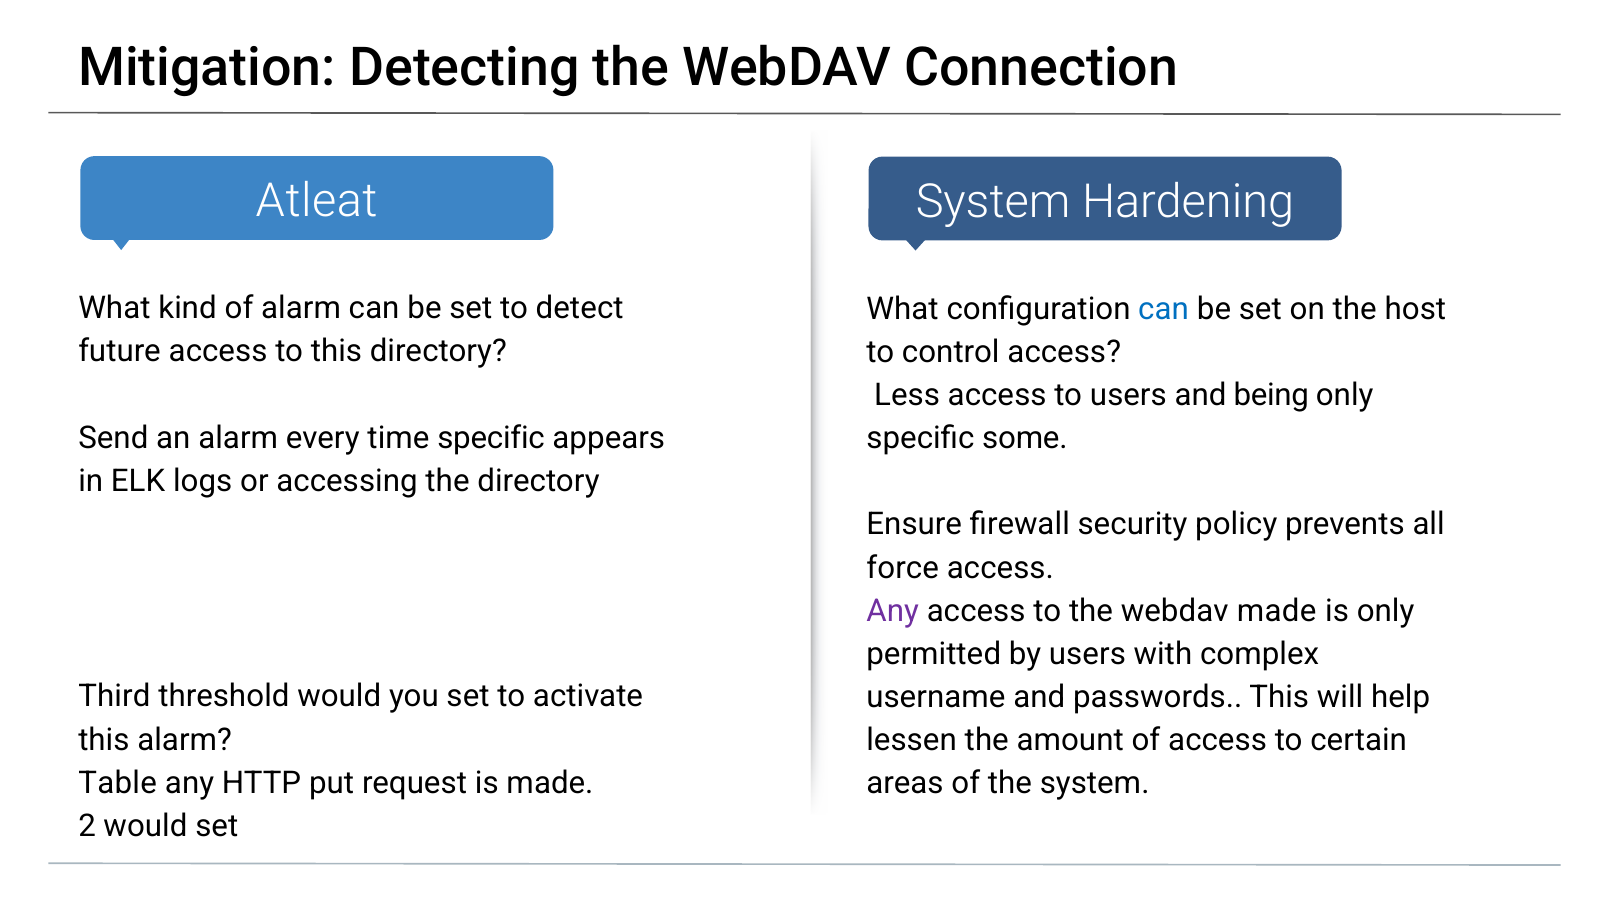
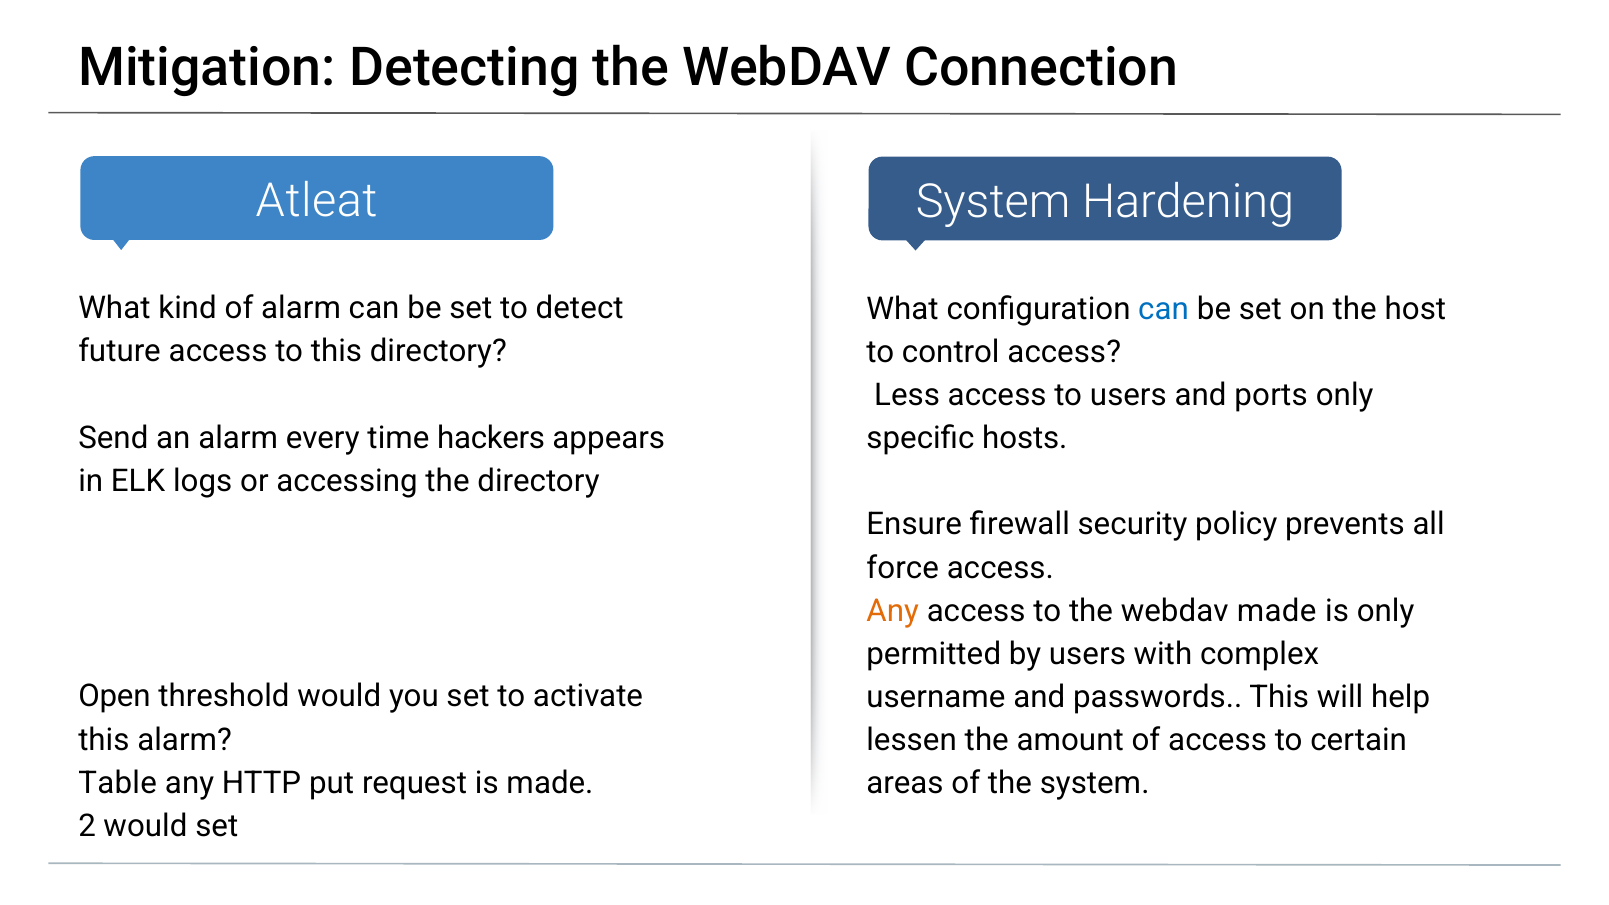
being: being -> ports
time specific: specific -> hackers
some: some -> hosts
Any at (893, 611) colour: purple -> orange
Third: Third -> Open
